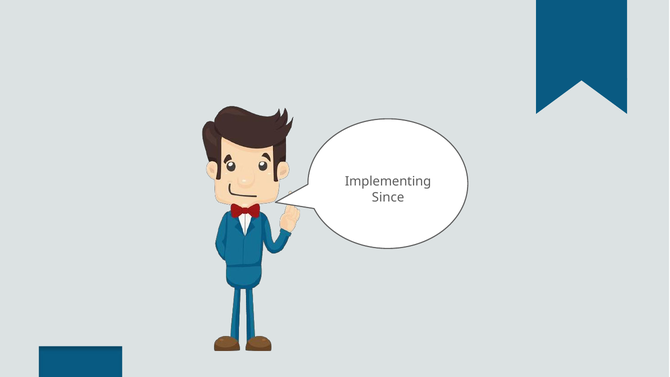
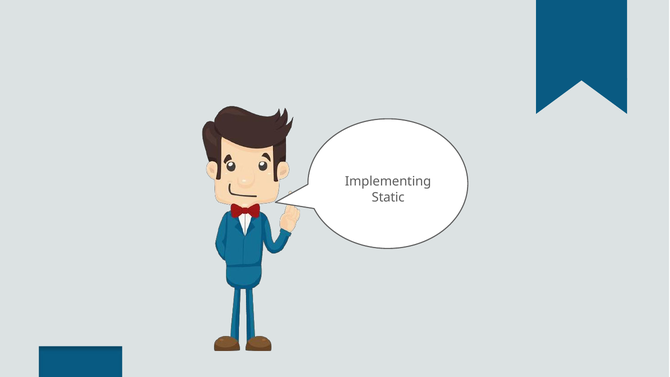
Since: Since -> Static
